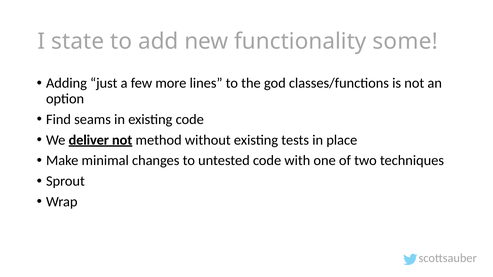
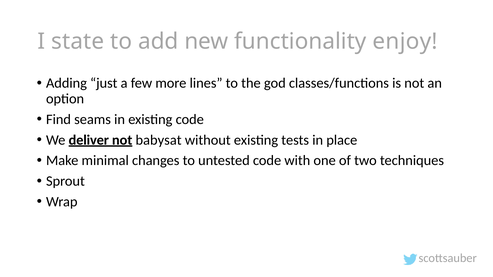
some: some -> enjoy
method: method -> babysat
